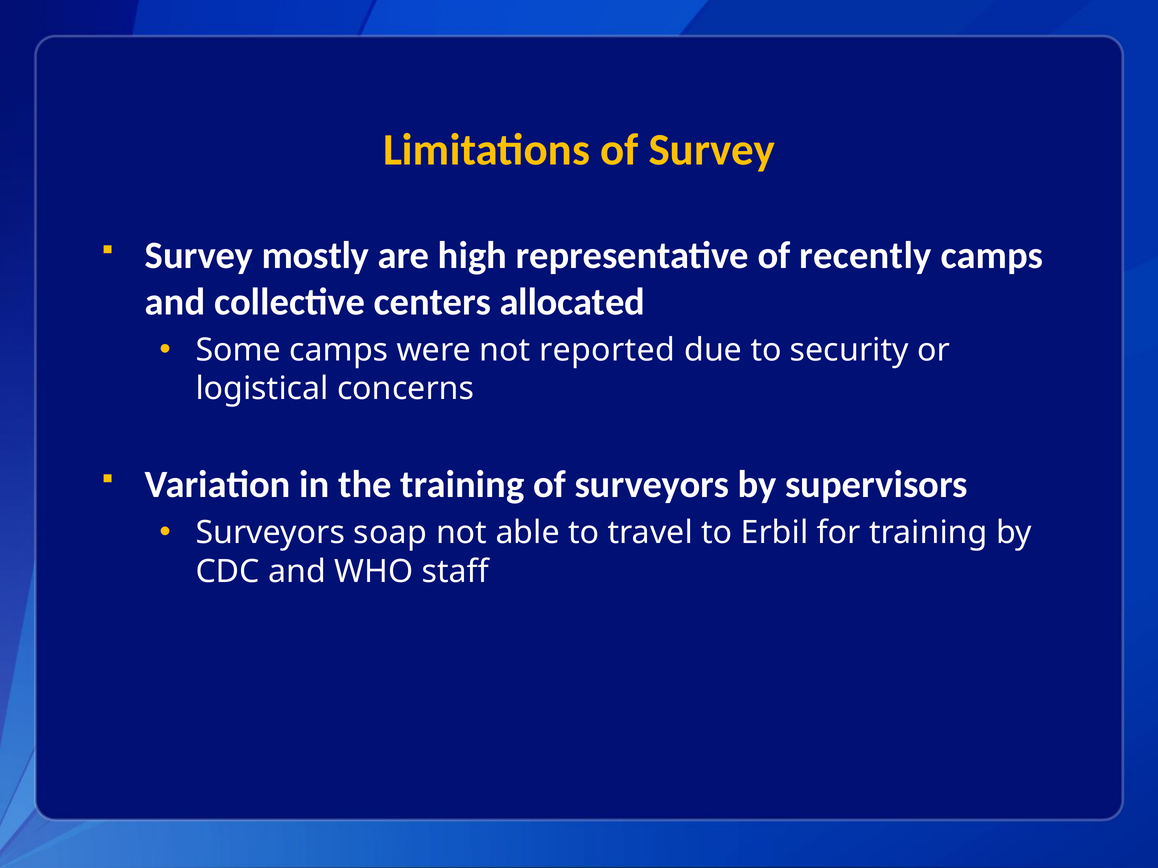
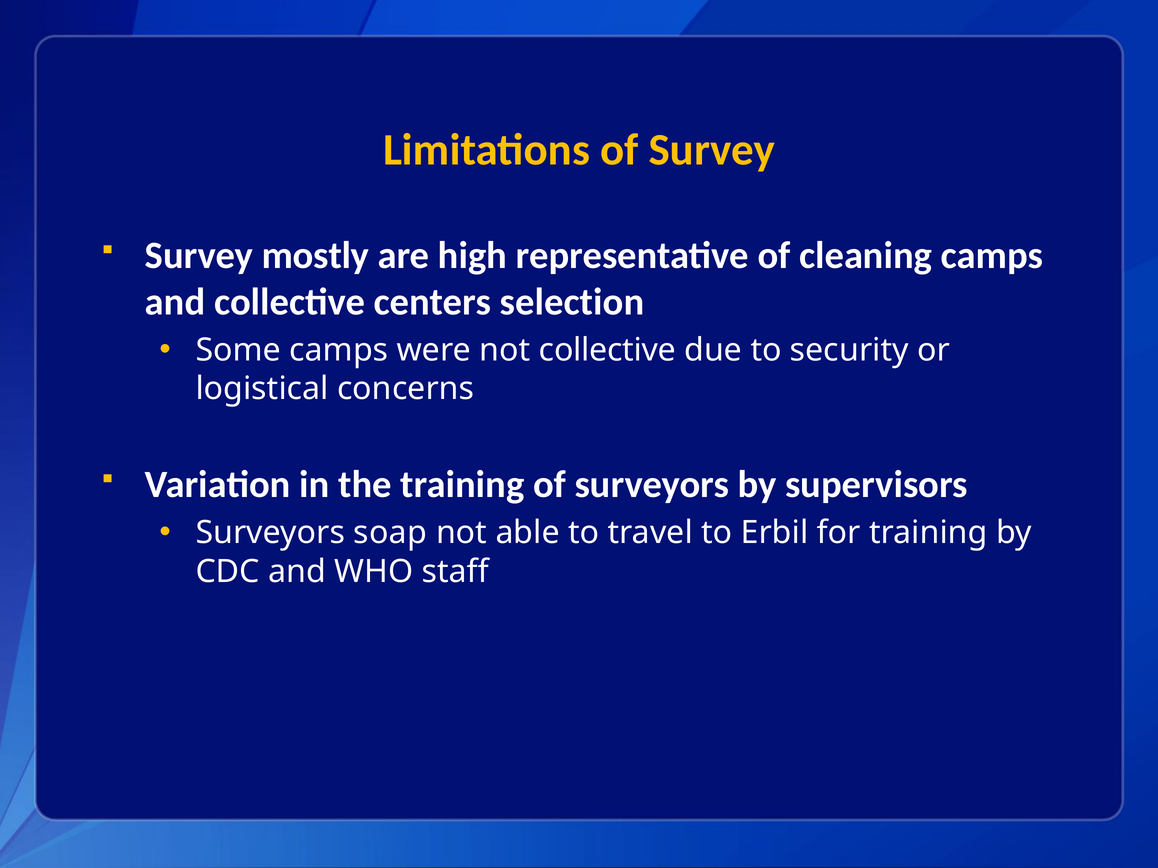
recently: recently -> cleaning
allocated: allocated -> selection
not reported: reported -> collective
